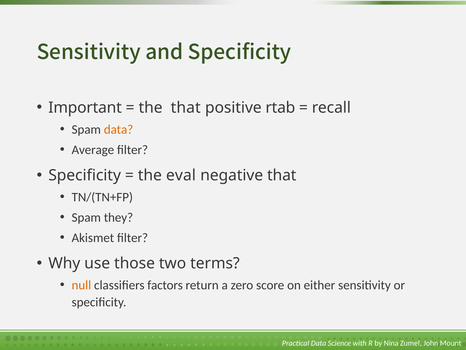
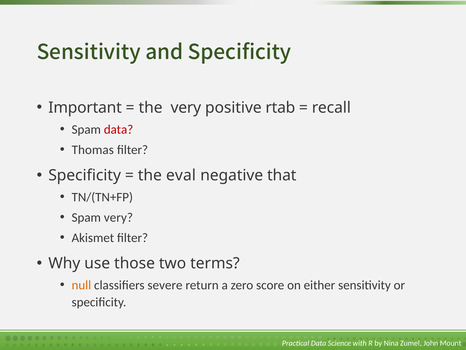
the that: that -> very
data at (119, 129) colour: orange -> red
Average: Average -> Thomas
Spam they: they -> very
factors: factors -> severe
